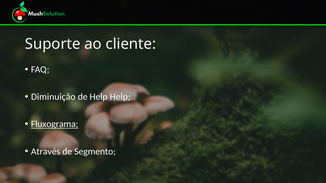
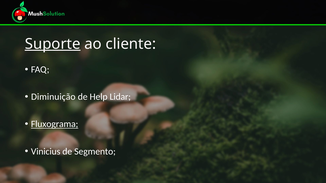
Suporte underline: none -> present
Help Help: Help -> Lidar
Através: Através -> Vinicius
